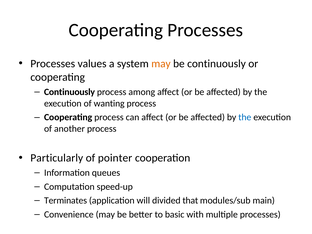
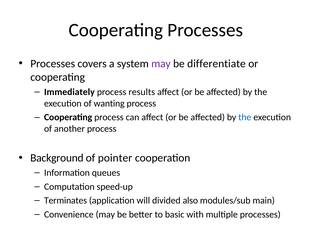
values: values -> covers
may at (161, 64) colour: orange -> purple
be continuously: continuously -> differentiate
Continuously at (69, 92): Continuously -> Immediately
among: among -> results
Particularly: Particularly -> Background
that: that -> also
